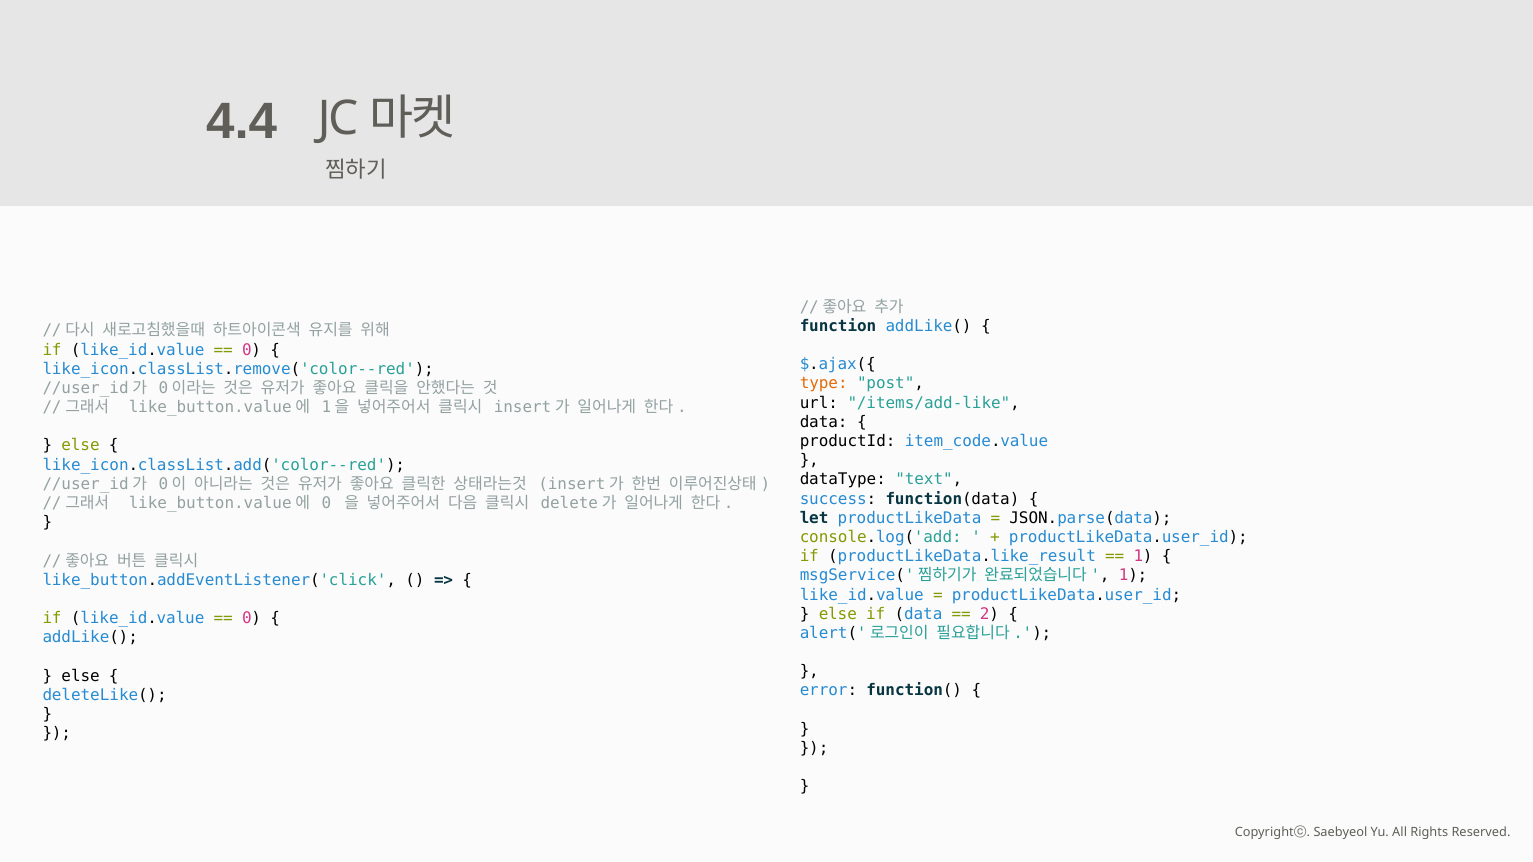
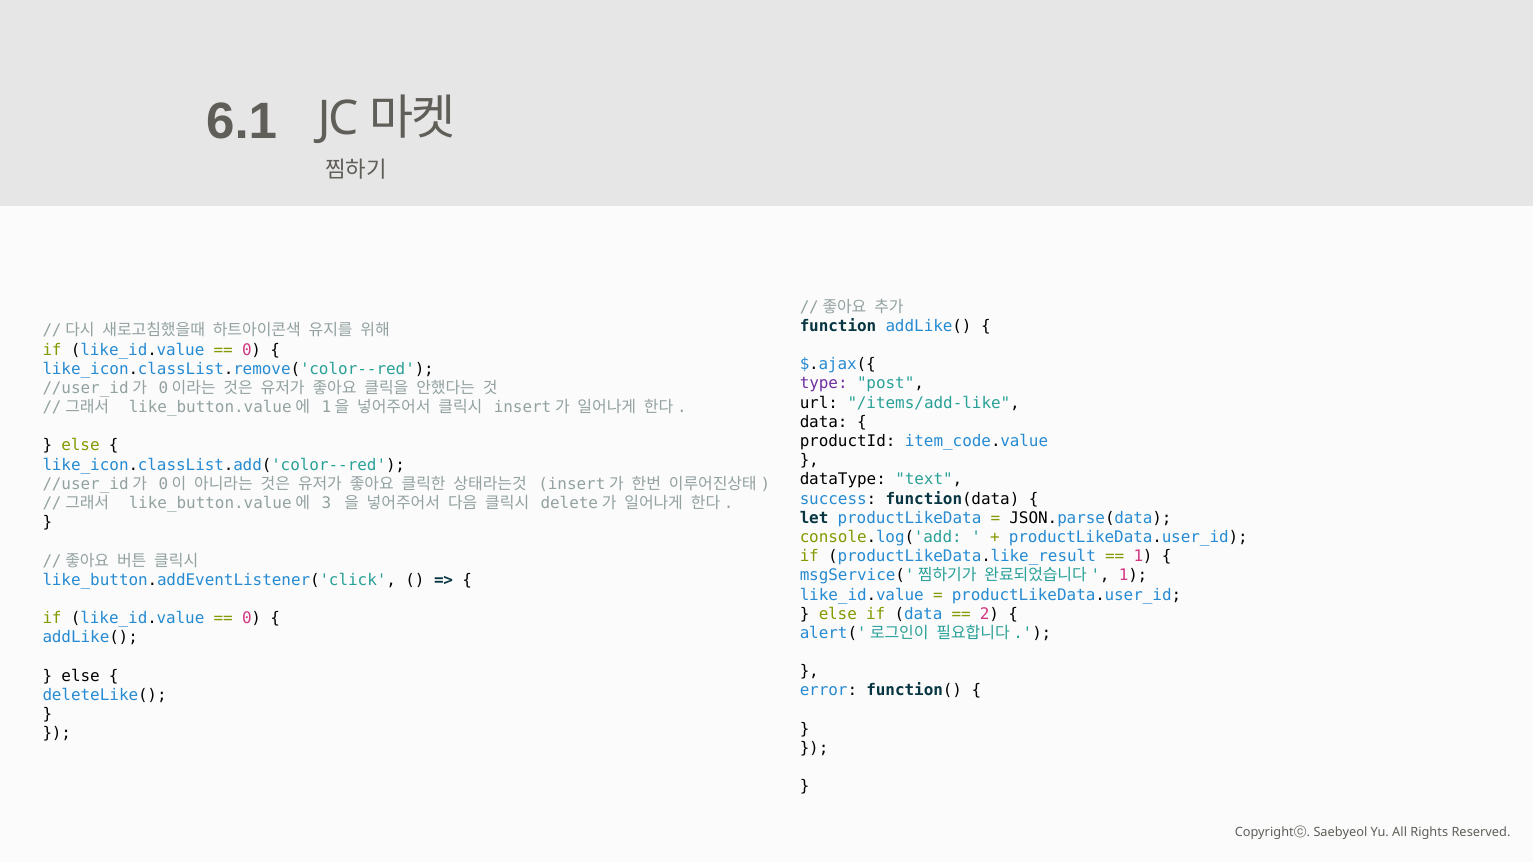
4.4: 4.4 -> 6.1
type colour: orange -> purple
0 at (326, 503): 0 -> 3
